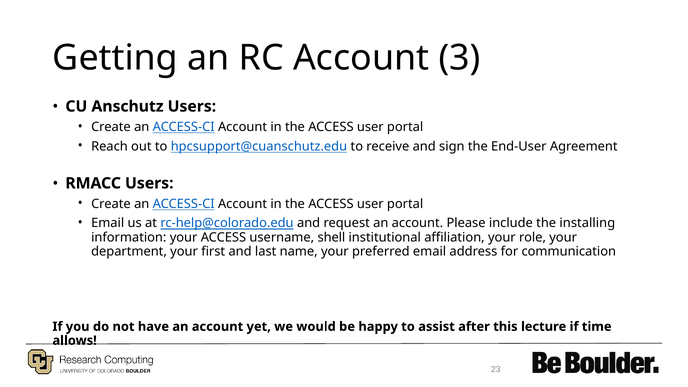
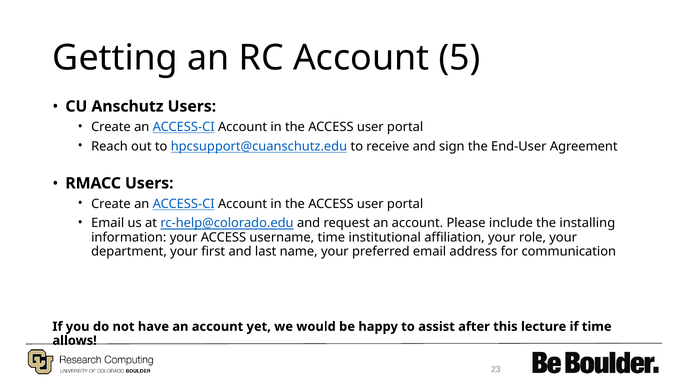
3: 3 -> 5
username shell: shell -> time
